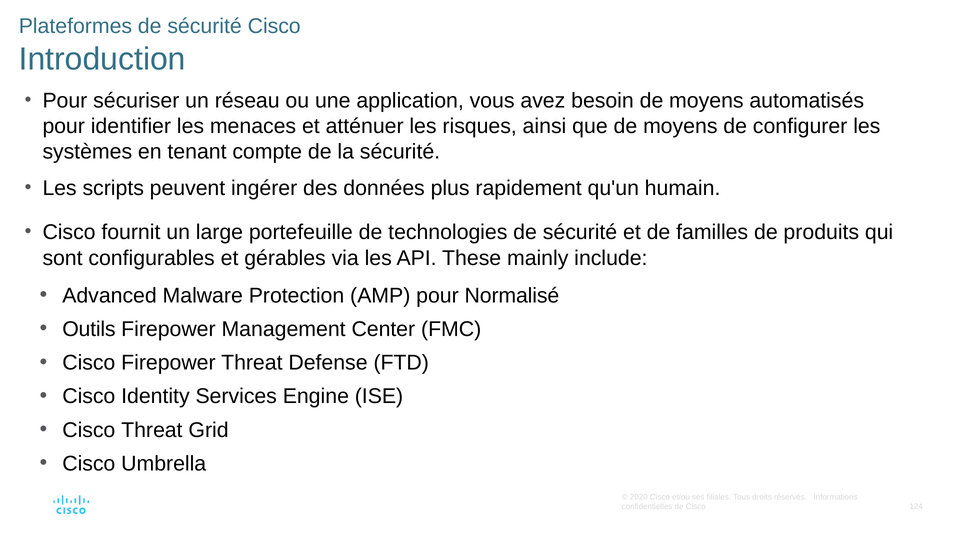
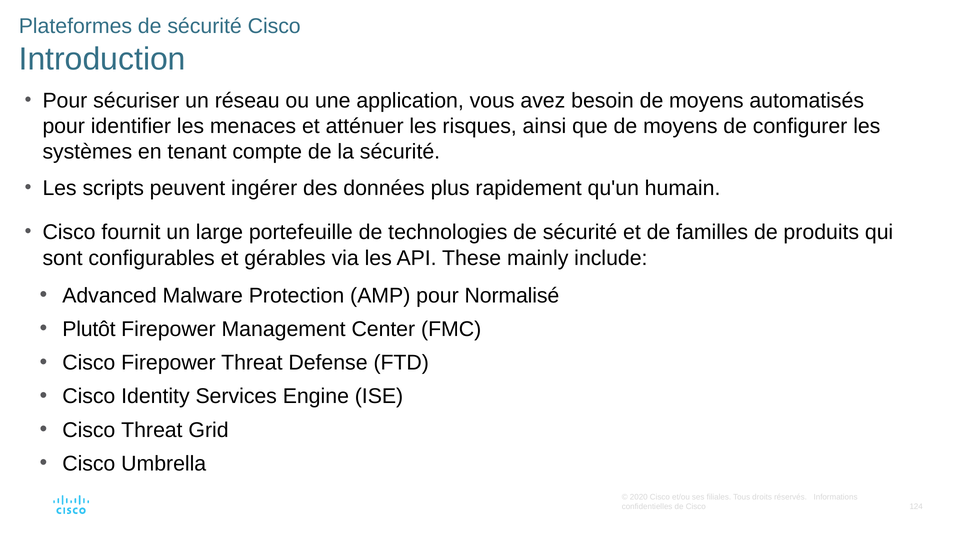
Outils: Outils -> Plutôt
